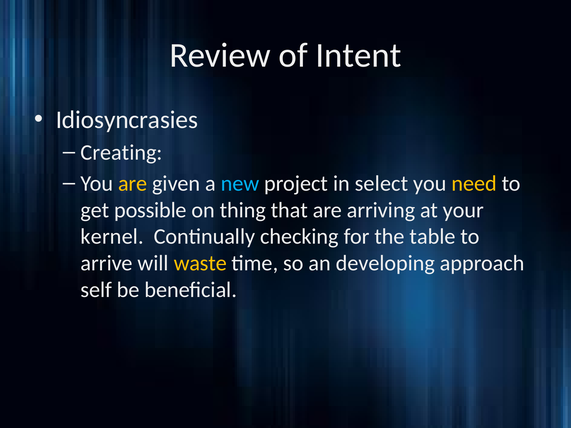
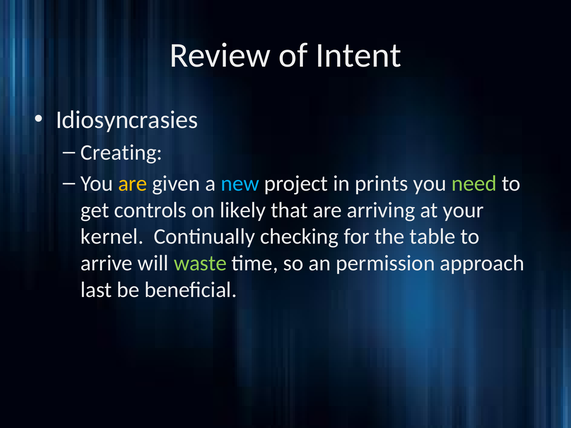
select: select -> prints
need colour: yellow -> light green
possible: possible -> controls
thing: thing -> likely
waste colour: yellow -> light green
developing: developing -> permission
self: self -> last
